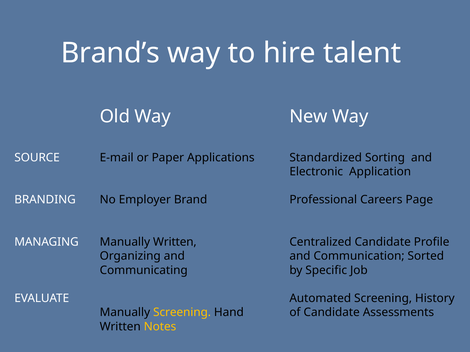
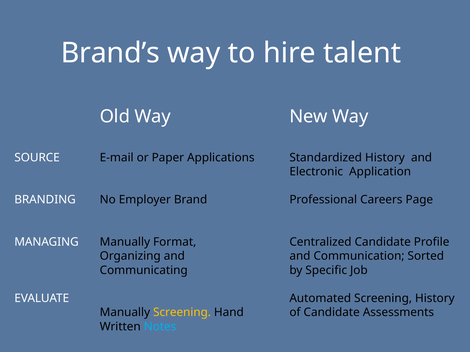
Standardized Sorting: Sorting -> History
Manually Written: Written -> Format
Notes colour: yellow -> light blue
